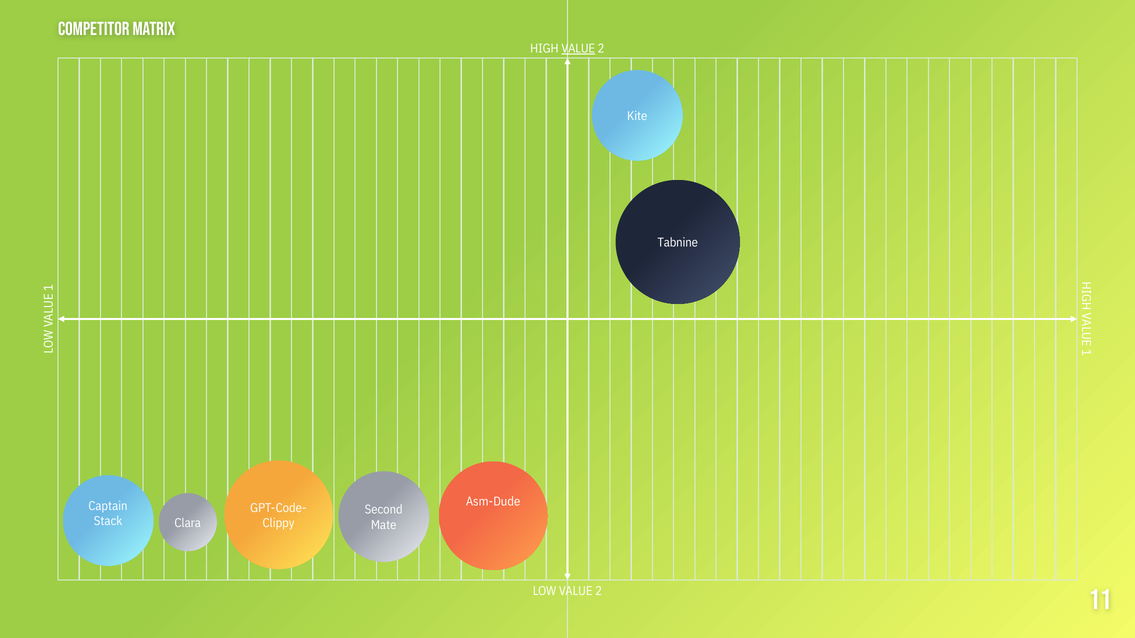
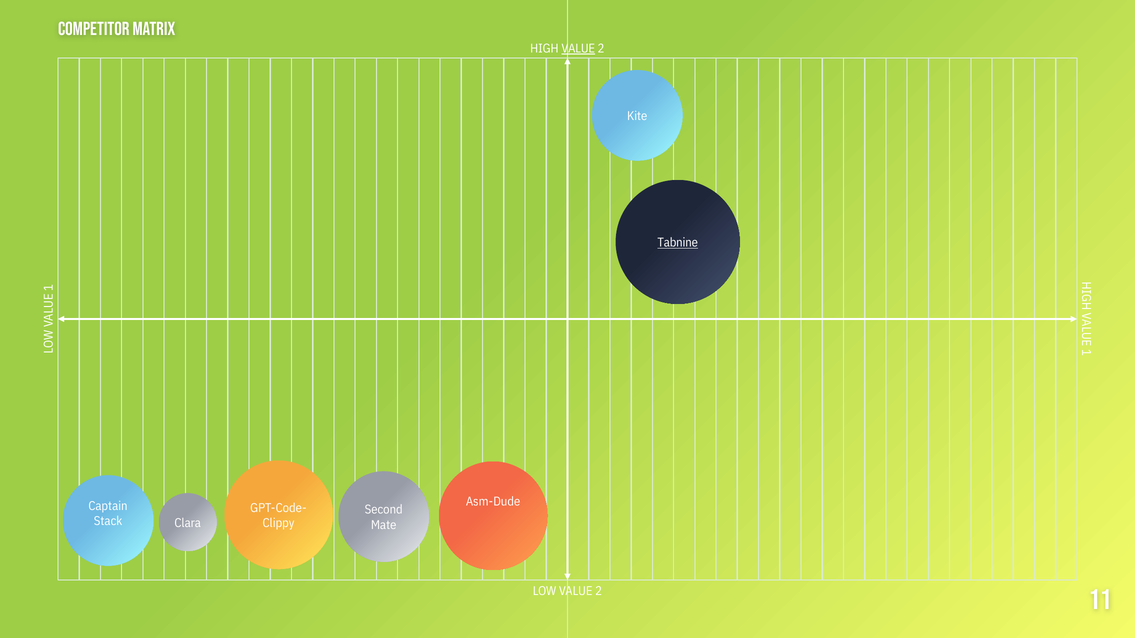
Tabnine underline: none -> present
